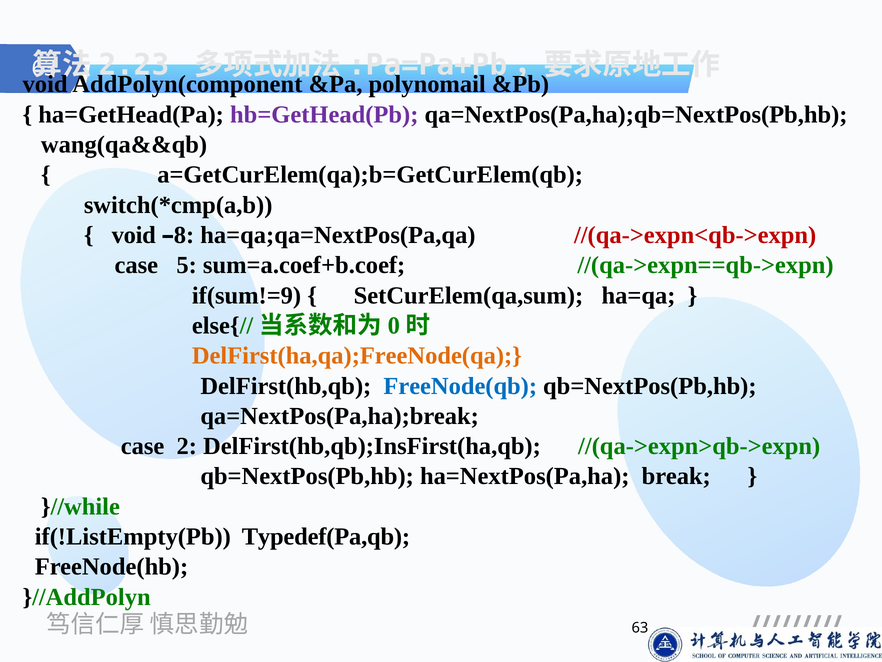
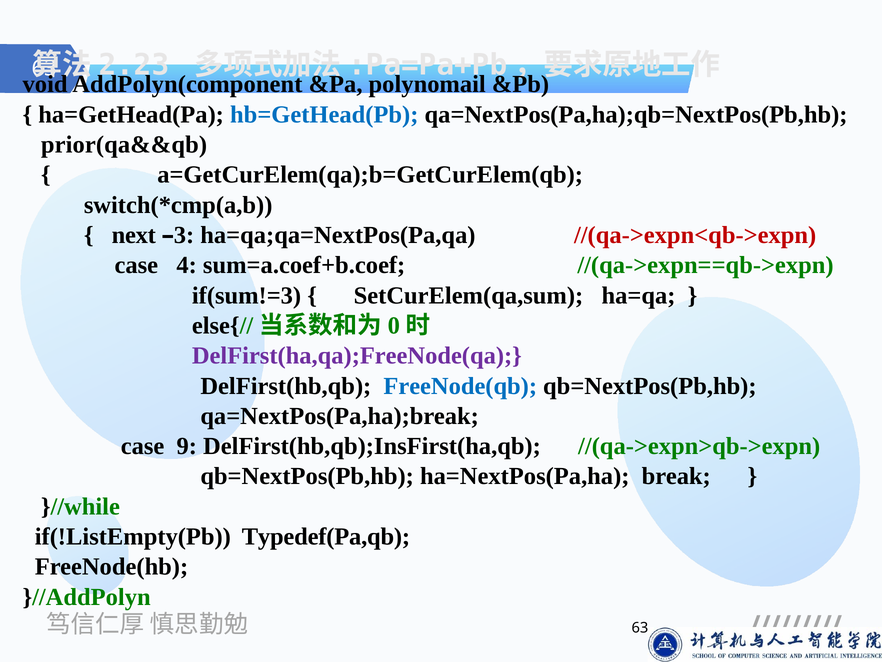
hb=GetHead(Pb colour: purple -> blue
wang(qa&&qb: wang(qa&&qb -> prior(qa&&qb
void at (134, 235): void -> next
8: 8 -> 3
5: 5 -> 4
if(sum!=9: if(sum!=9 -> if(sum!=3
DelFirst(ha,qa);FreeNode(qa colour: orange -> purple
2: 2 -> 9
